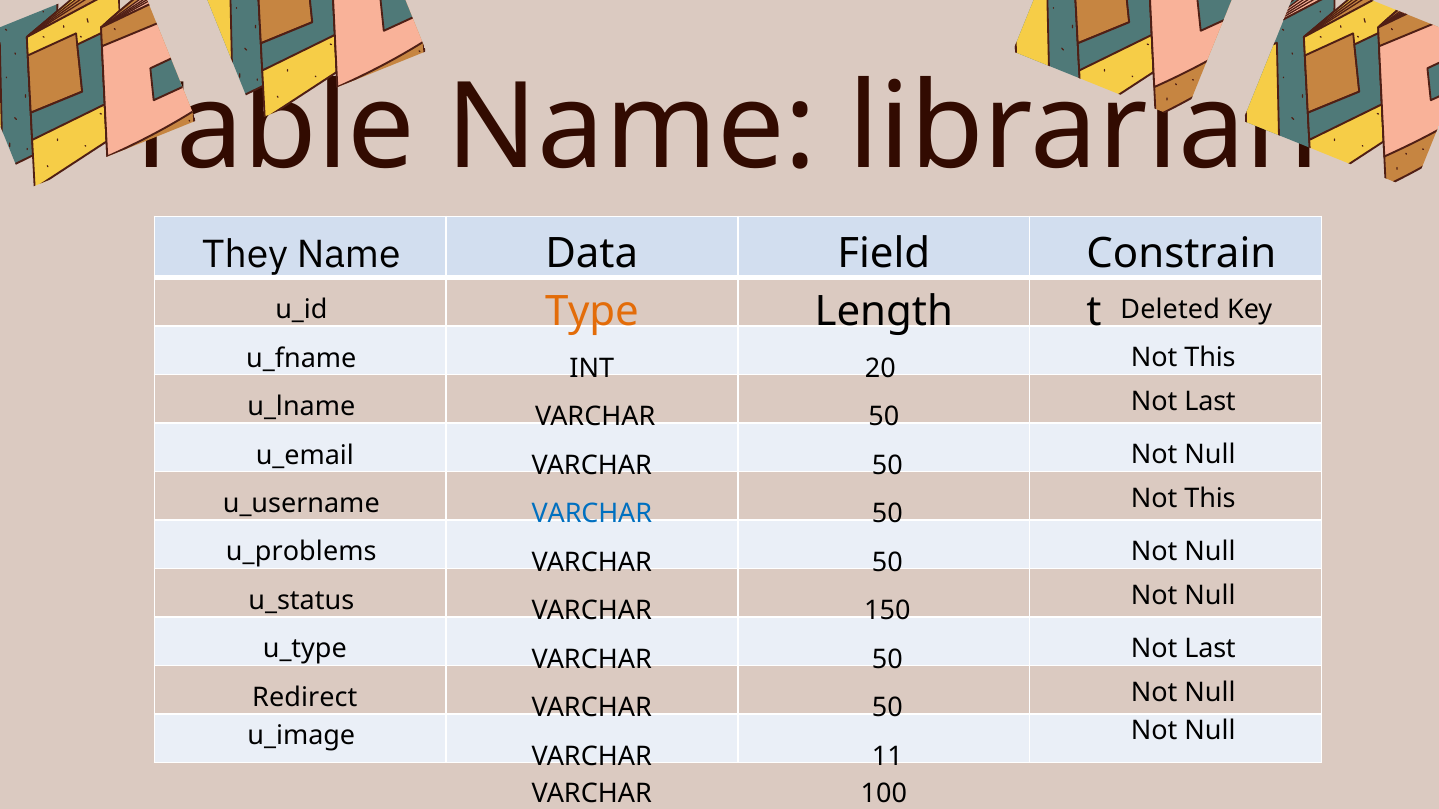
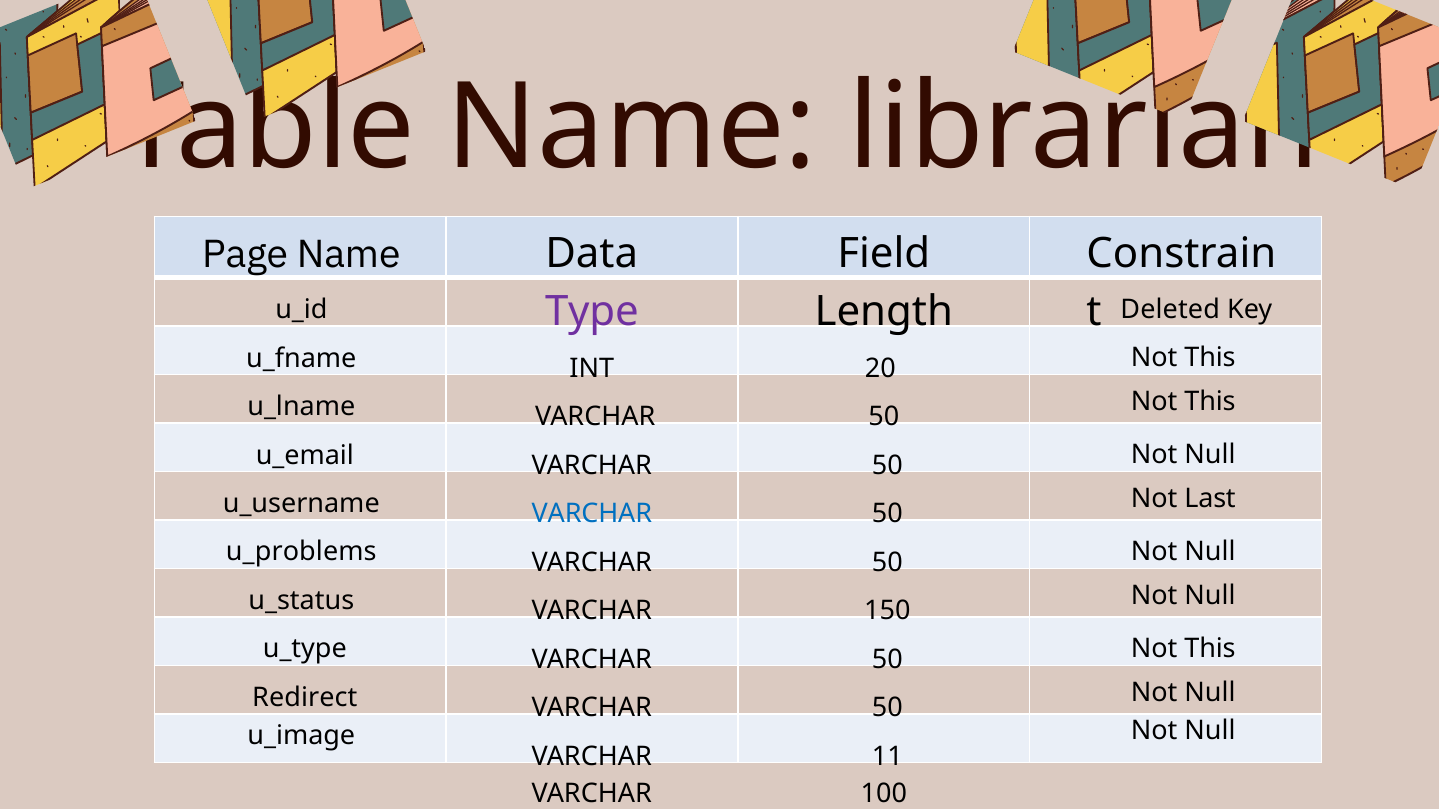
They: They -> Page
Type colour: orange -> purple
Last at (1210, 402): Last -> This
This at (1210, 499): This -> Last
Last at (1210, 649): Last -> This
